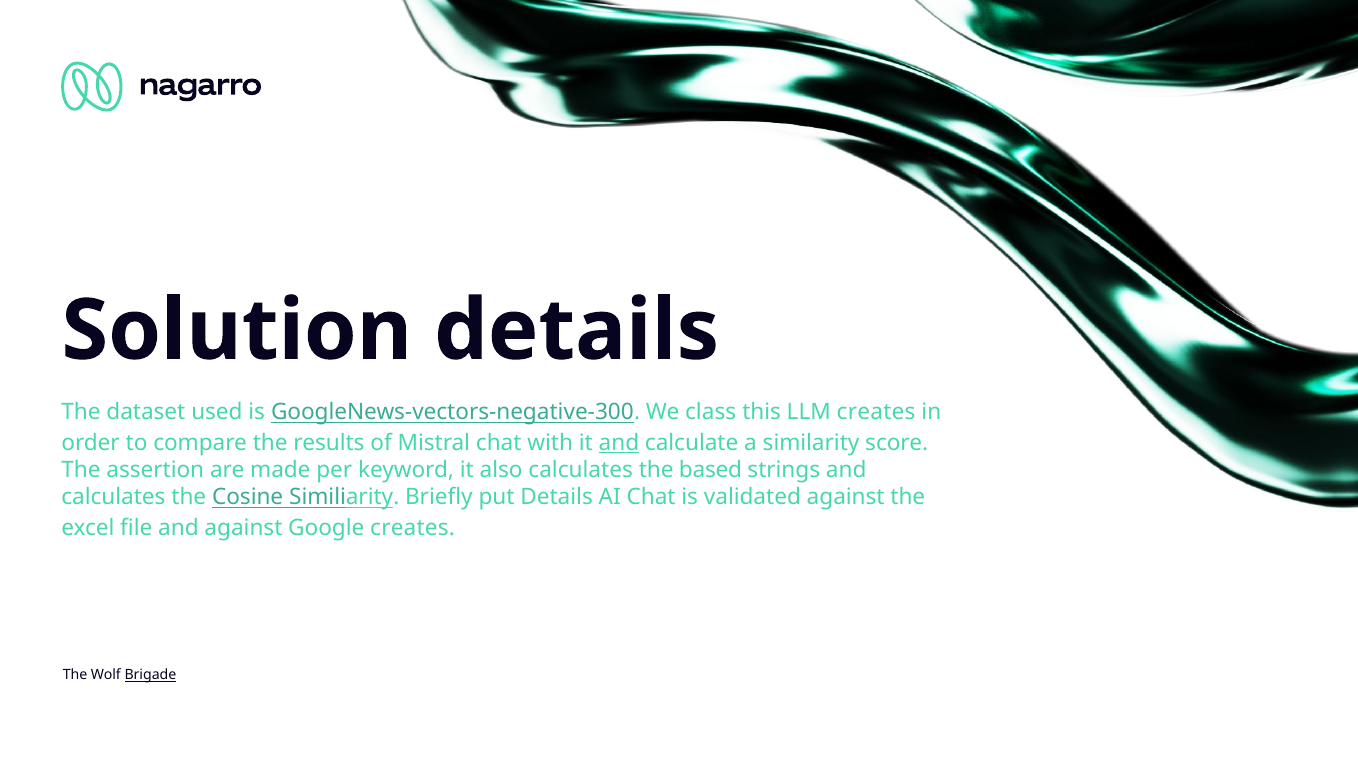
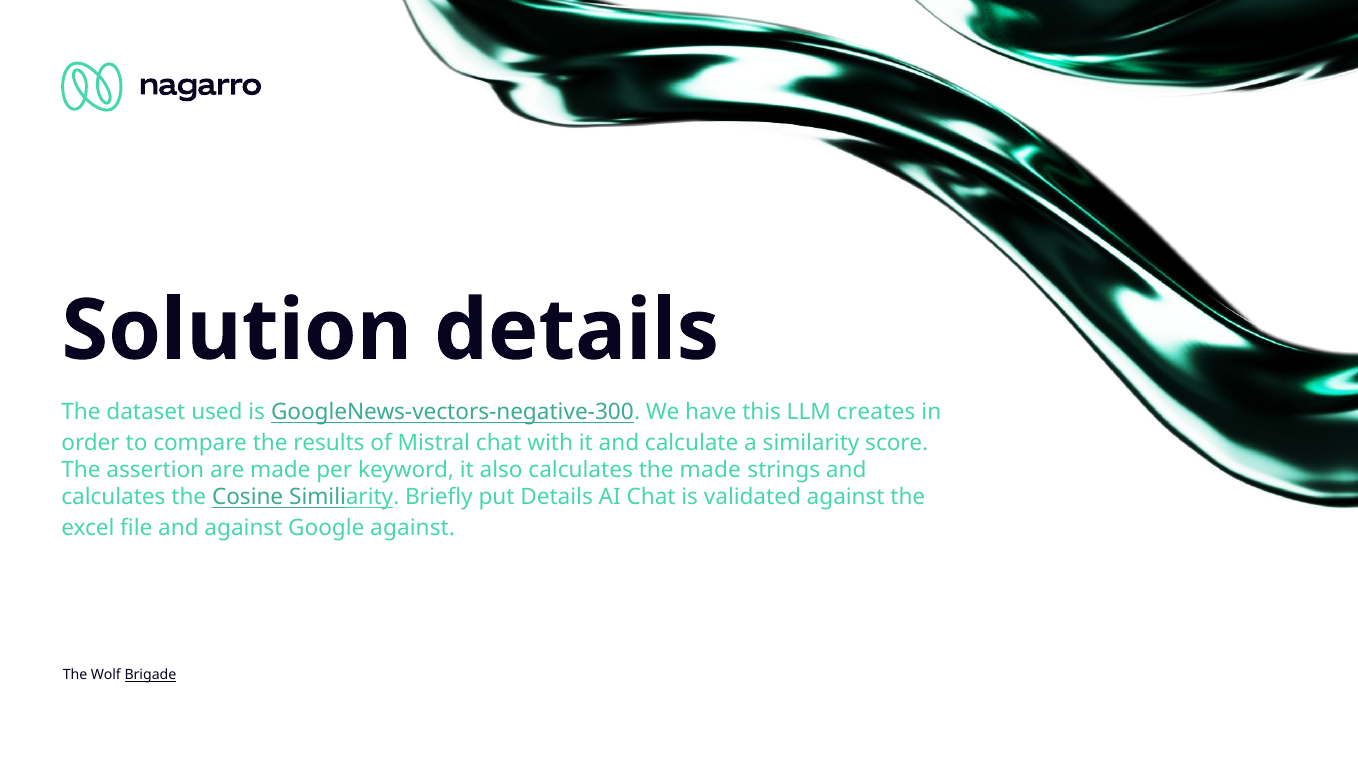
class: class -> have
and at (619, 443) underline: present -> none
the based: based -> made
Google creates: creates -> against
